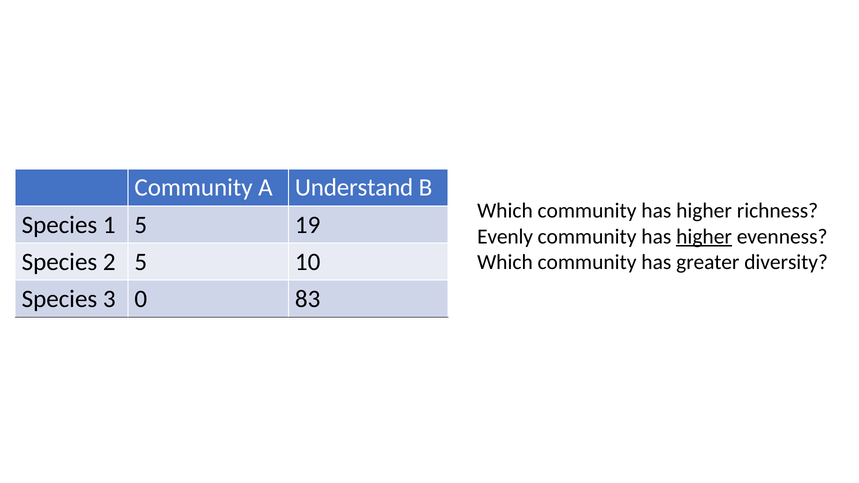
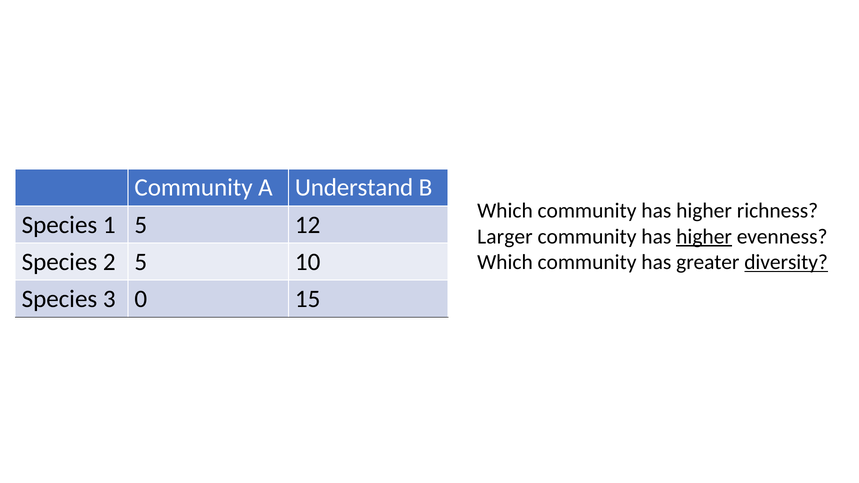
19: 19 -> 12
Evenly: Evenly -> Larger
diversity underline: none -> present
83: 83 -> 15
